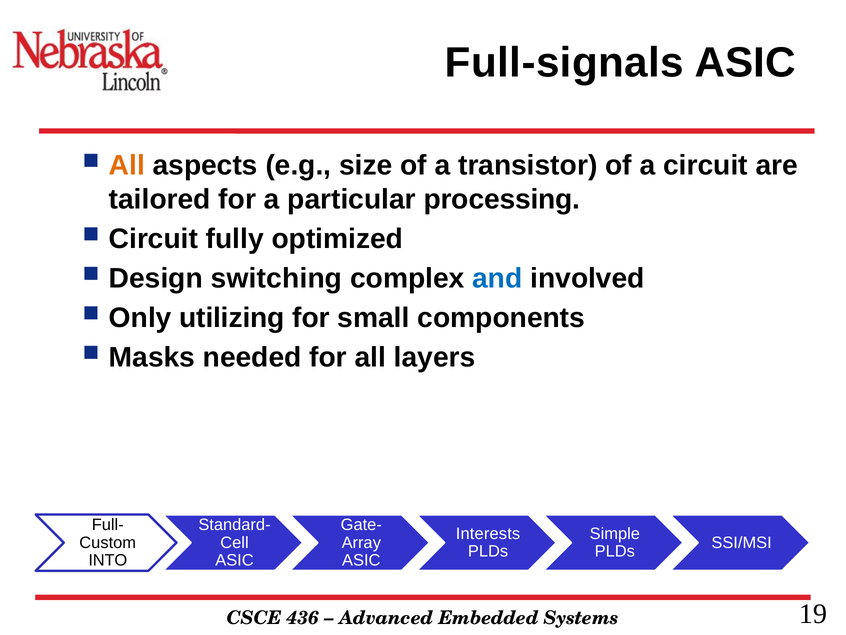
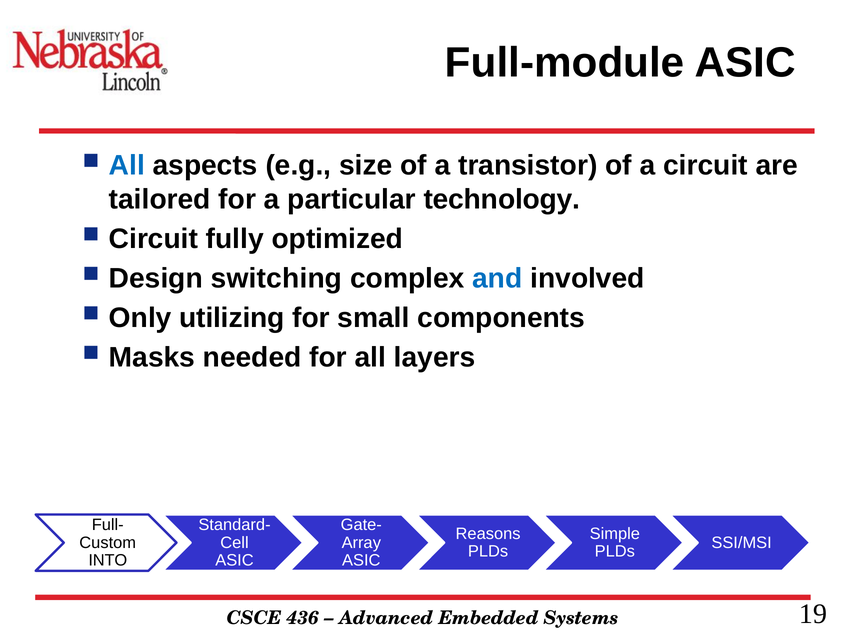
Full-signals: Full-signals -> Full-module
All at (127, 165) colour: orange -> blue
processing: processing -> technology
Interests: Interests -> Reasons
